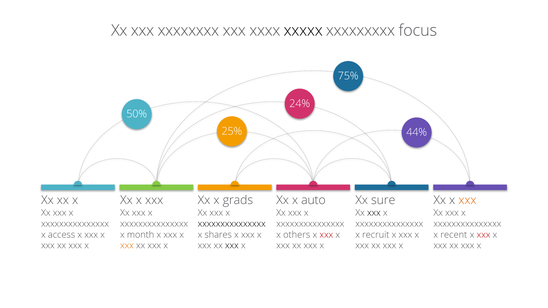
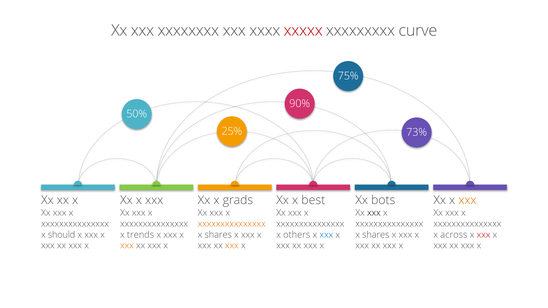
xxxxx colour: black -> red
focus: focus -> curve
24%: 24% -> 90%
44%: 44% -> 73%
auto: auto -> best
sure: sure -> bots
xxxxxxxxxxxxxxx at (232, 224) colour: black -> orange
access: access -> should
month: month -> trends
xxx at (326, 235) colour: red -> blue
recruit at (376, 235): recruit -> shares
recent: recent -> across
xxx at (232, 246) colour: black -> orange
